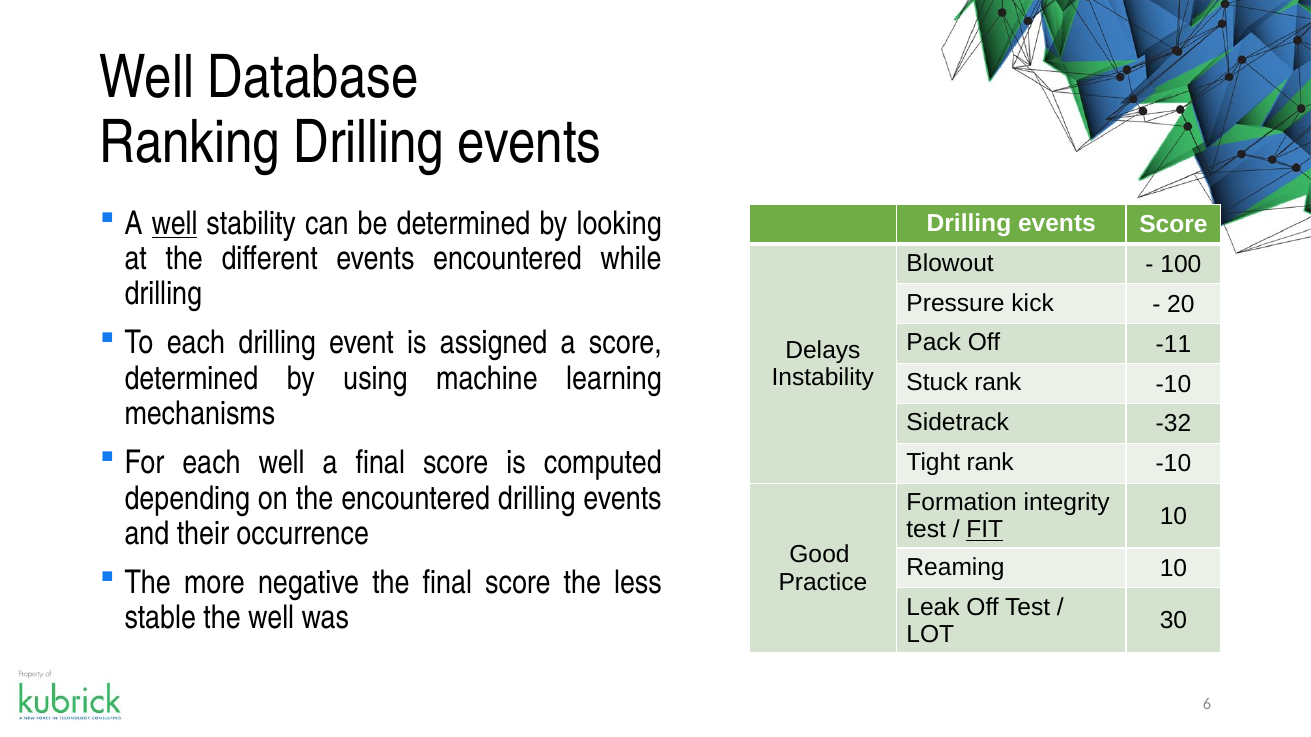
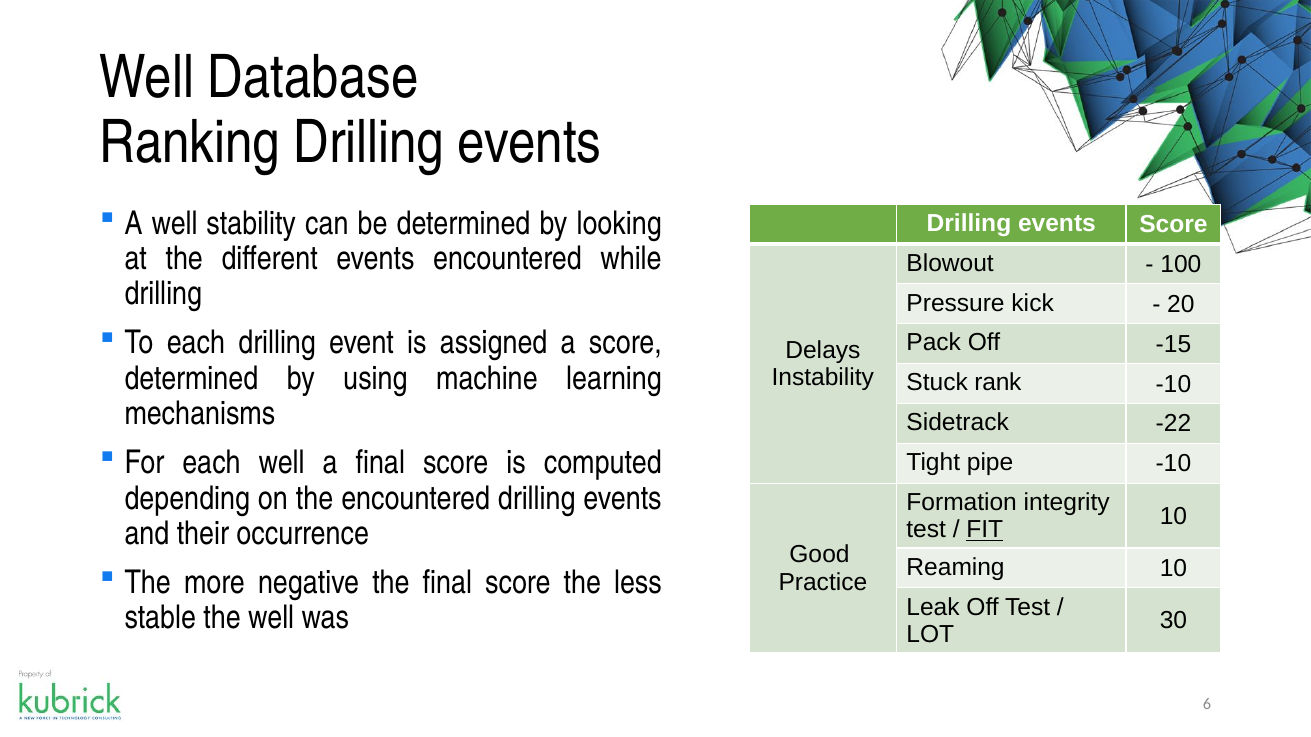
well at (175, 224) underline: present -> none
-11: -11 -> -15
-32: -32 -> -22
Tight rank: rank -> pipe
